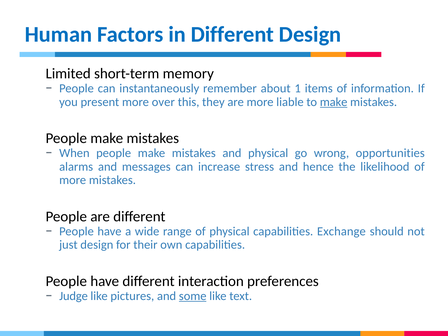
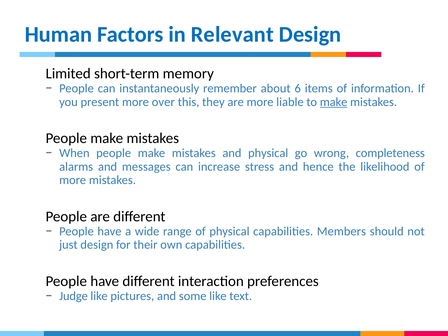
in Different: Different -> Relevant
1: 1 -> 6
opportunities: opportunities -> completeness
Exchange: Exchange -> Members
some underline: present -> none
